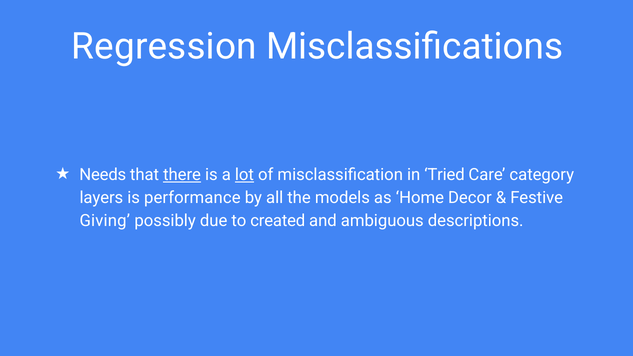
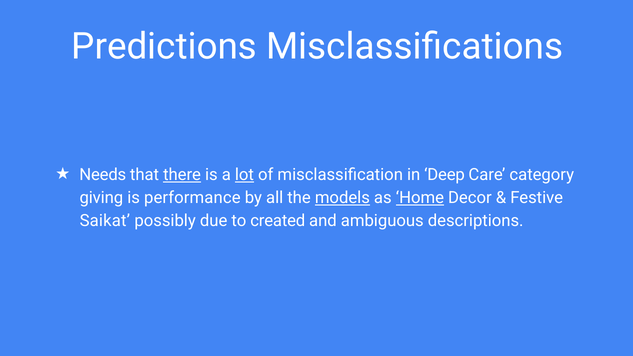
Regression: Regression -> Predictions
Tried: Tried -> Deep
layers: layers -> giving
models underline: none -> present
Home underline: none -> present
Giving: Giving -> Saikat
